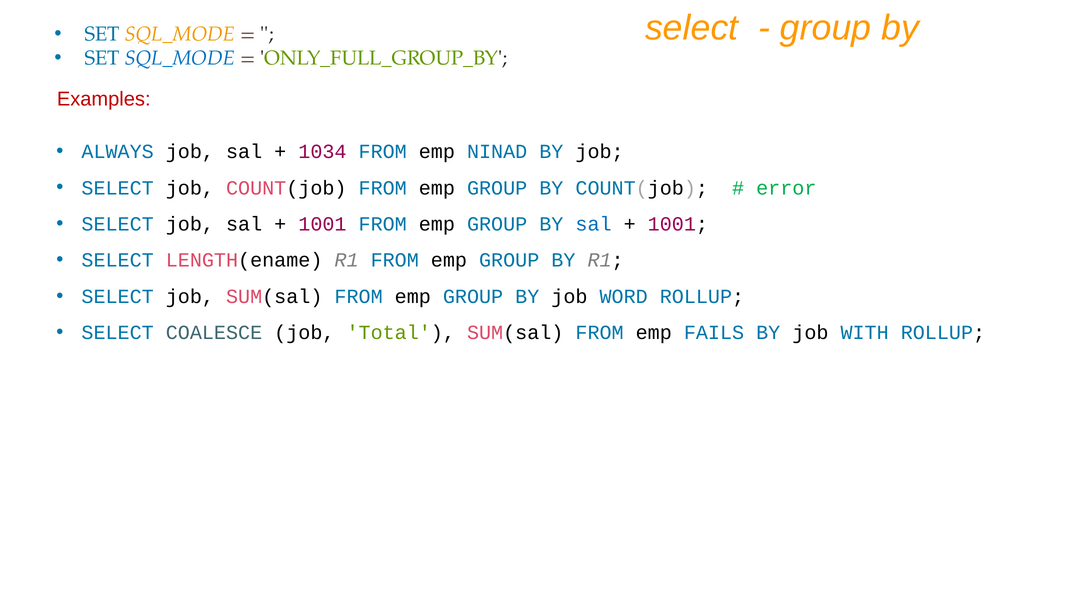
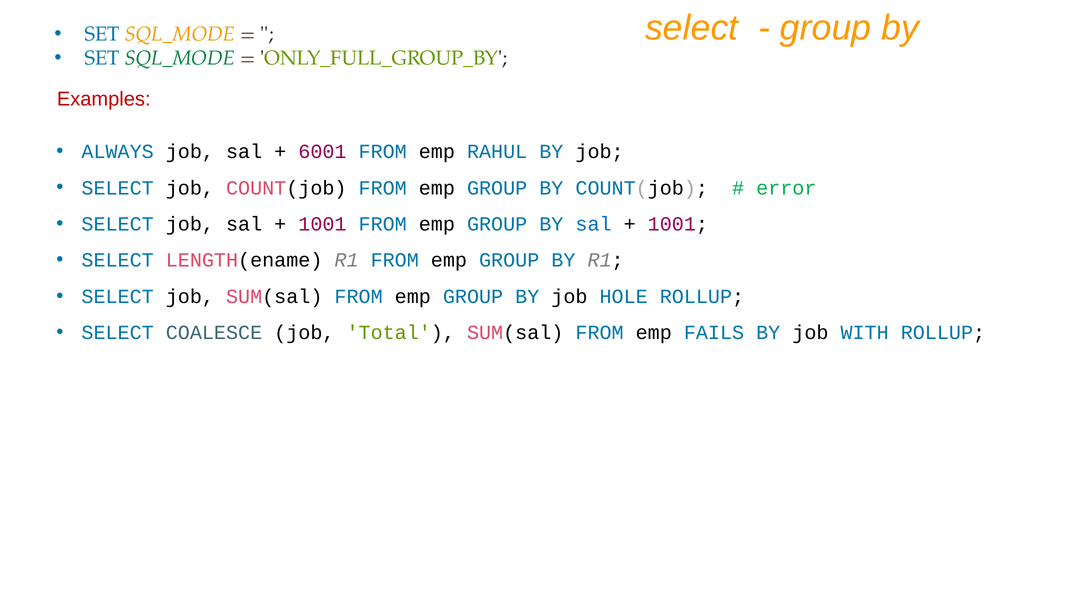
SQL_MODE at (180, 58) colour: blue -> green
1034: 1034 -> 6001
NINAD: NINAD -> RAHUL
WORD: WORD -> HOLE
